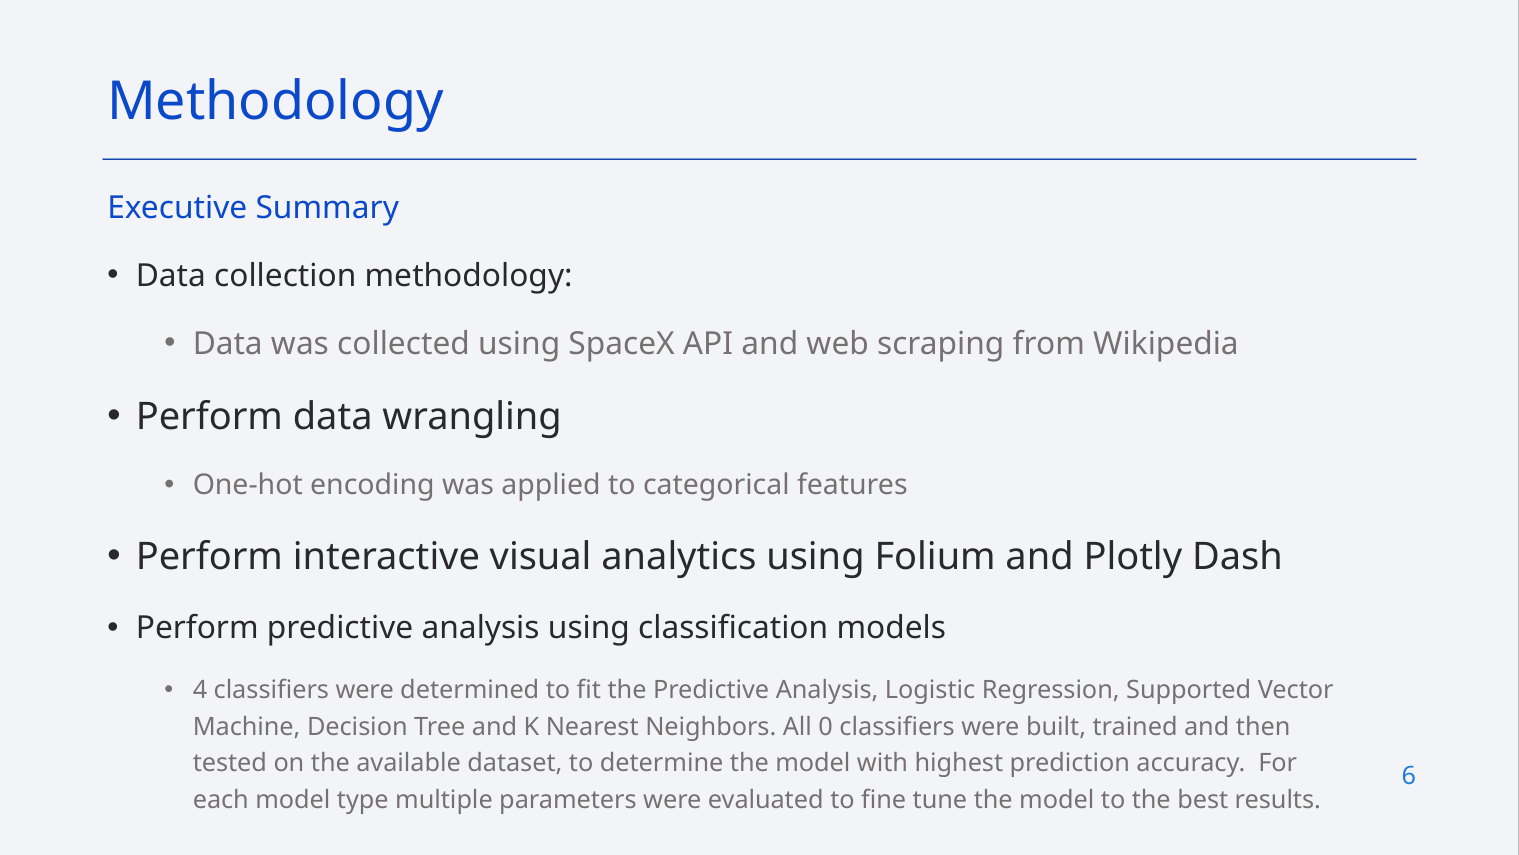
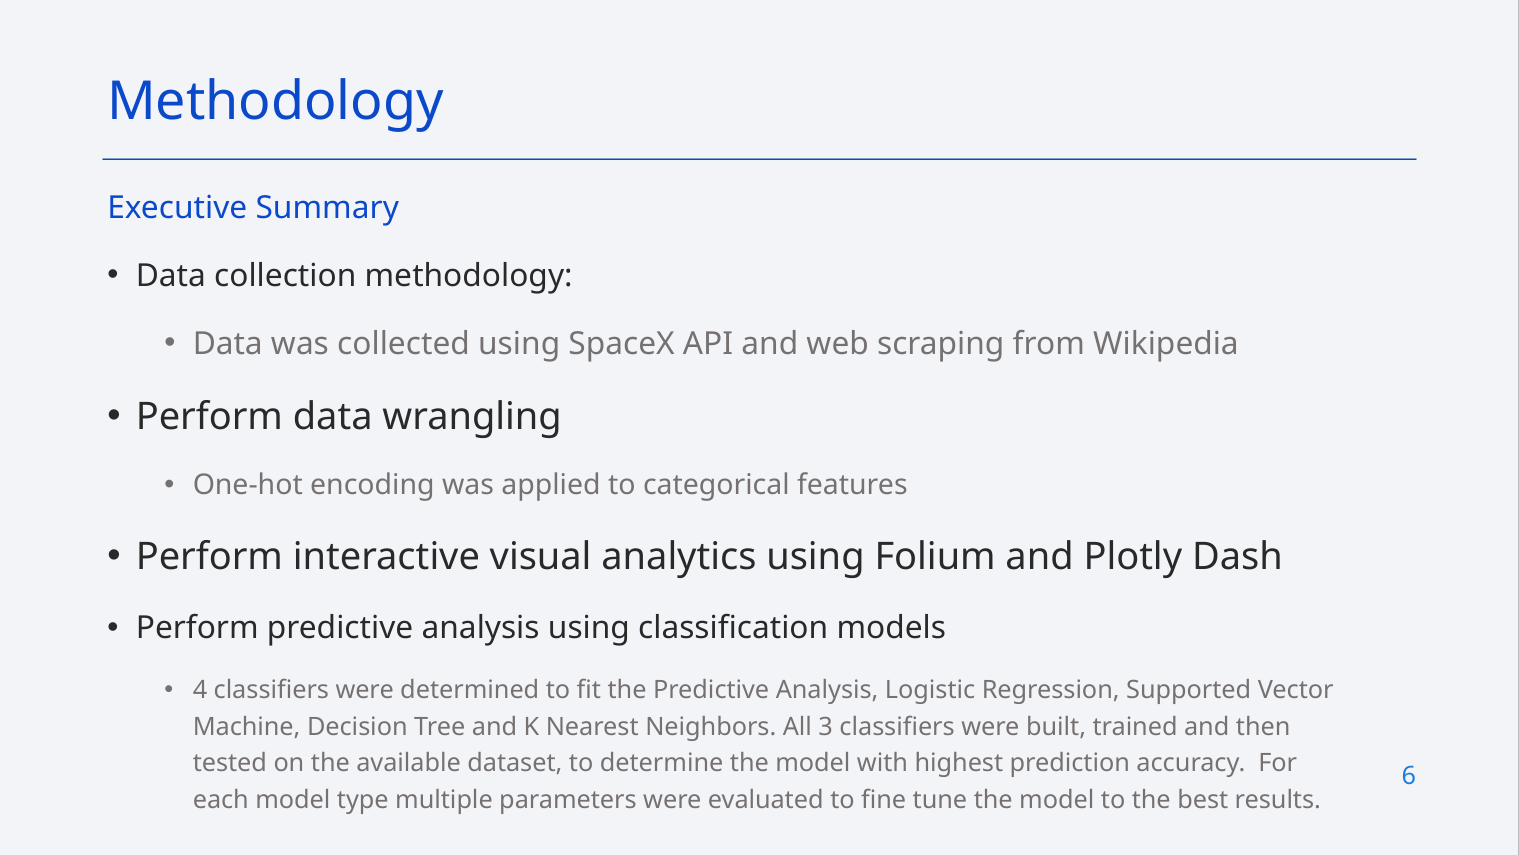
0: 0 -> 3
